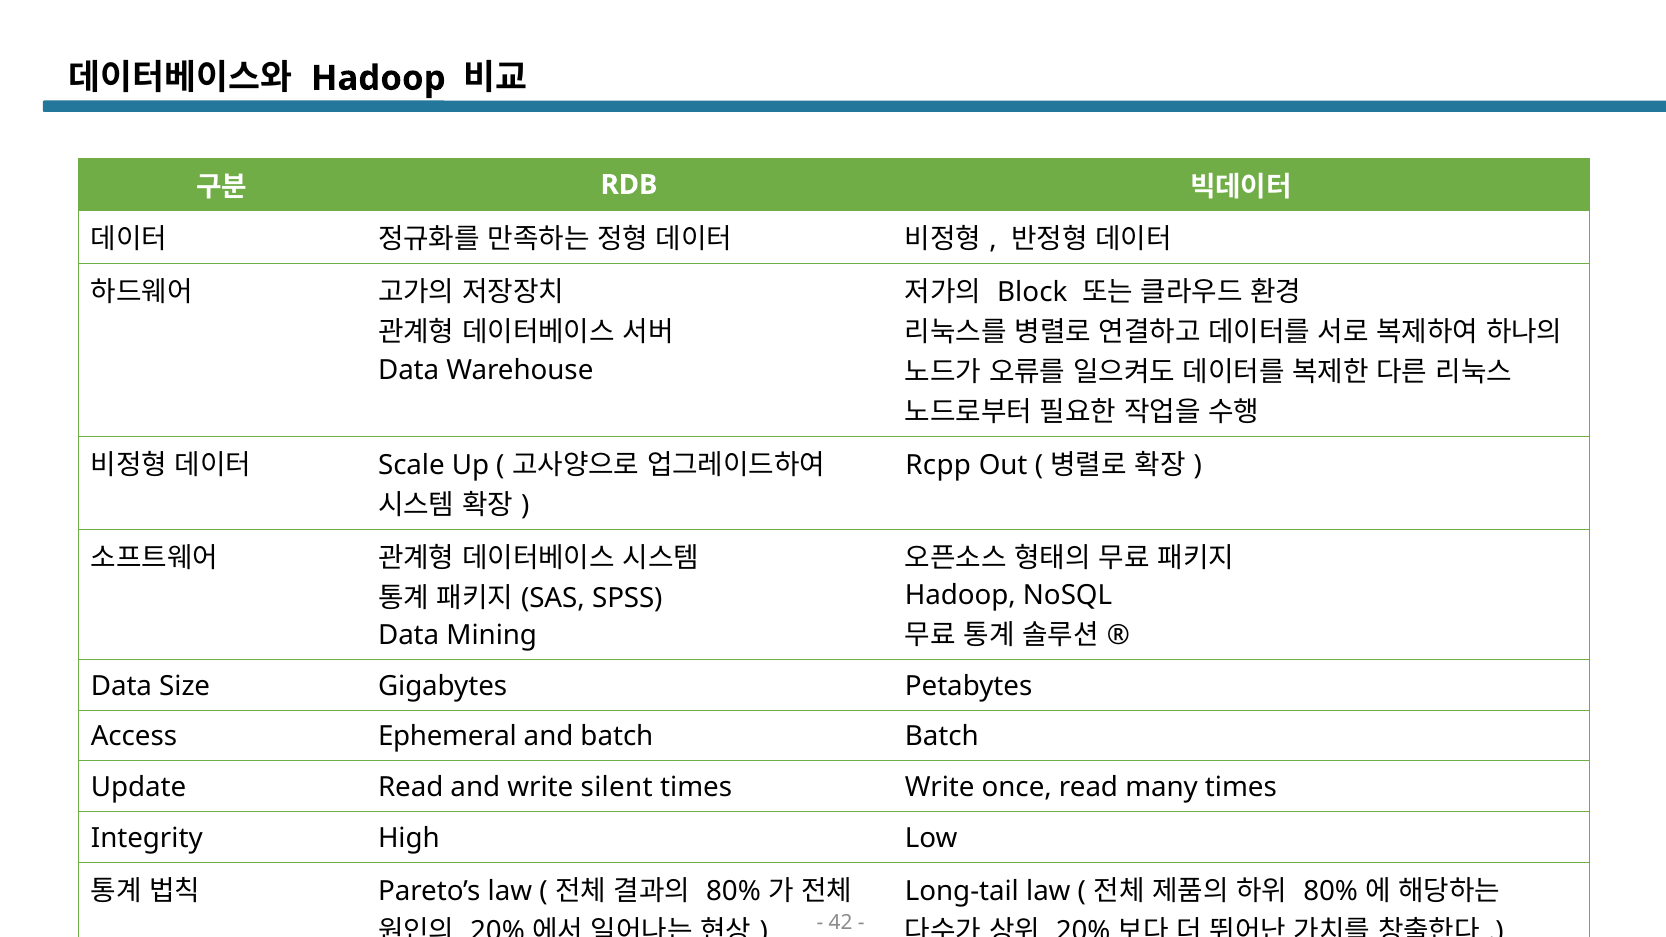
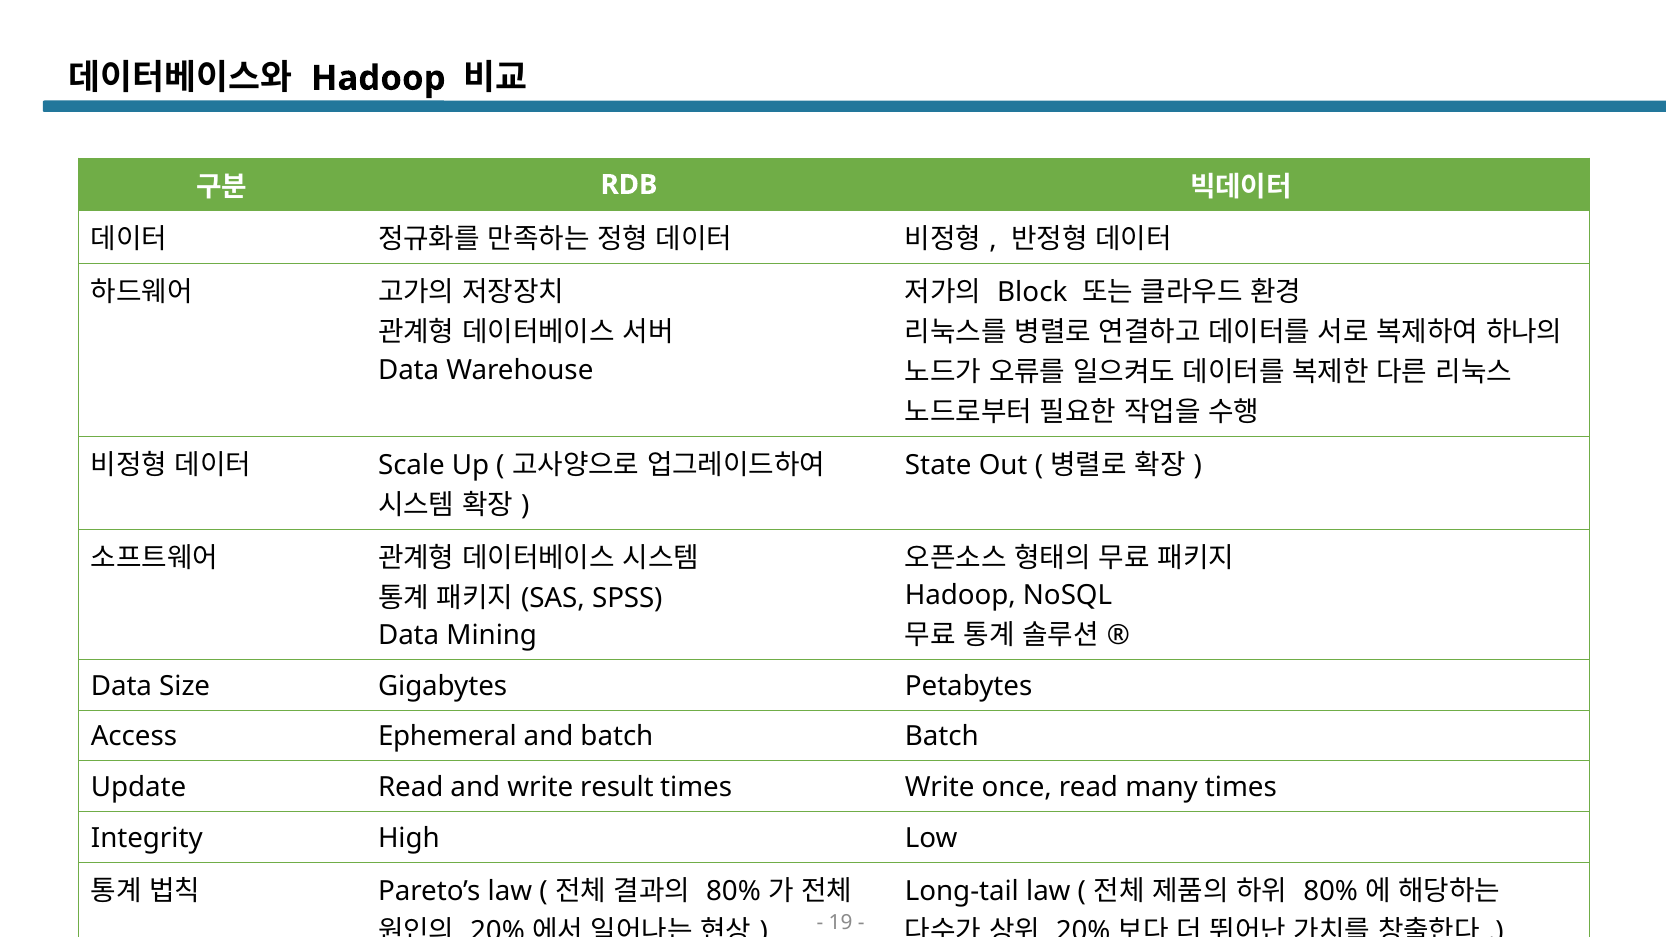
Rcpp: Rcpp -> State
silent: silent -> result
42: 42 -> 19
